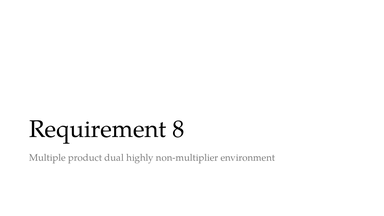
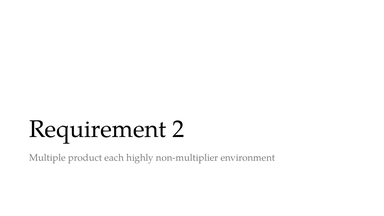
8: 8 -> 2
dual: dual -> each
